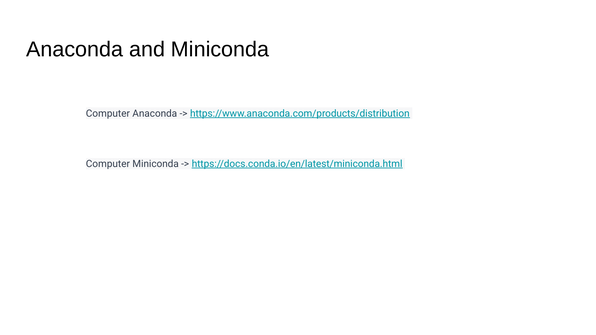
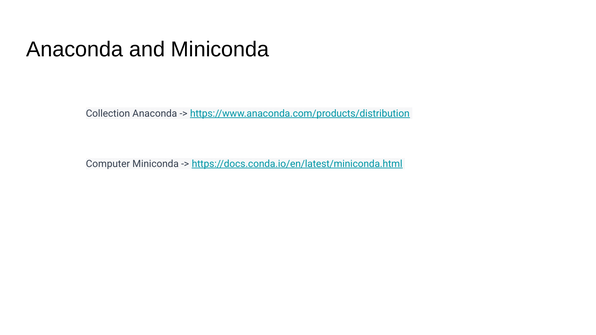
Computer at (108, 113): Computer -> Collection
